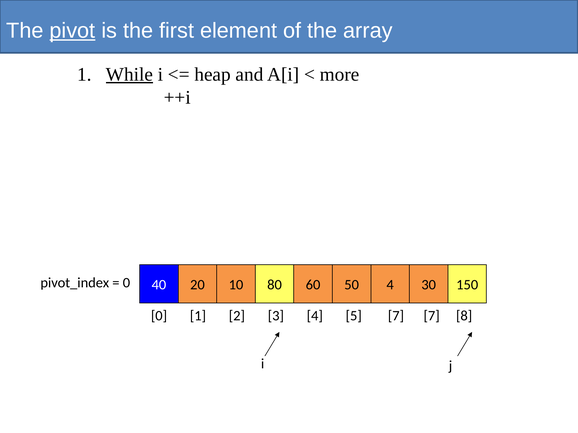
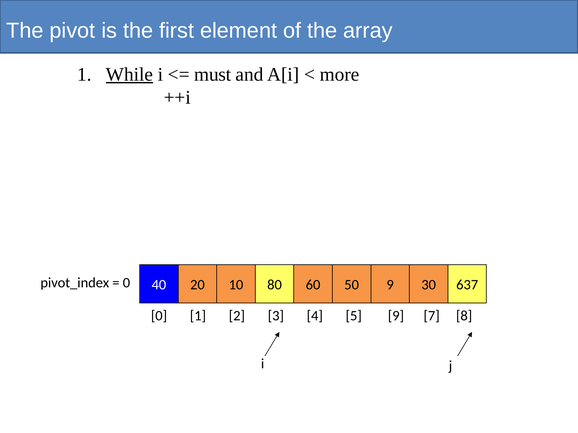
pivot underline: present -> none
heap: heap -> must
50 4: 4 -> 9
150: 150 -> 637
5 7: 7 -> 9
